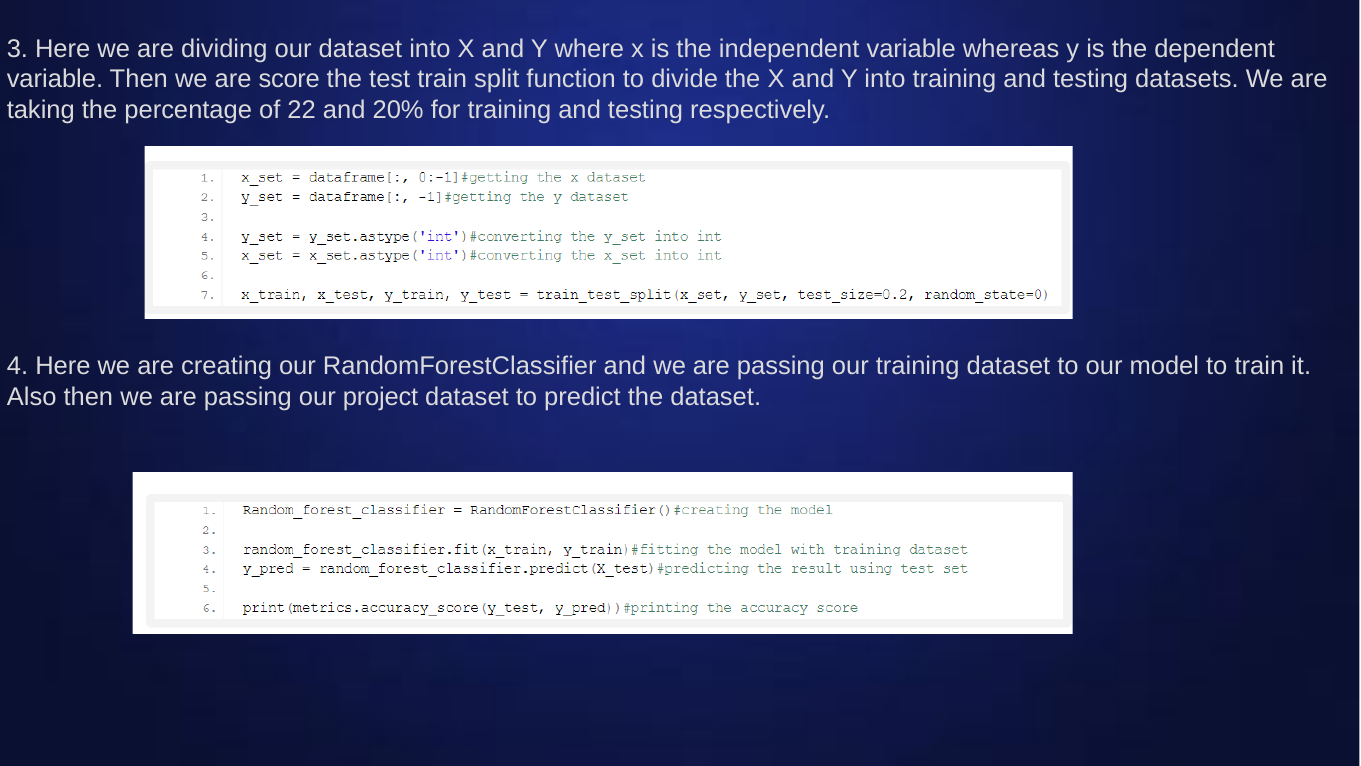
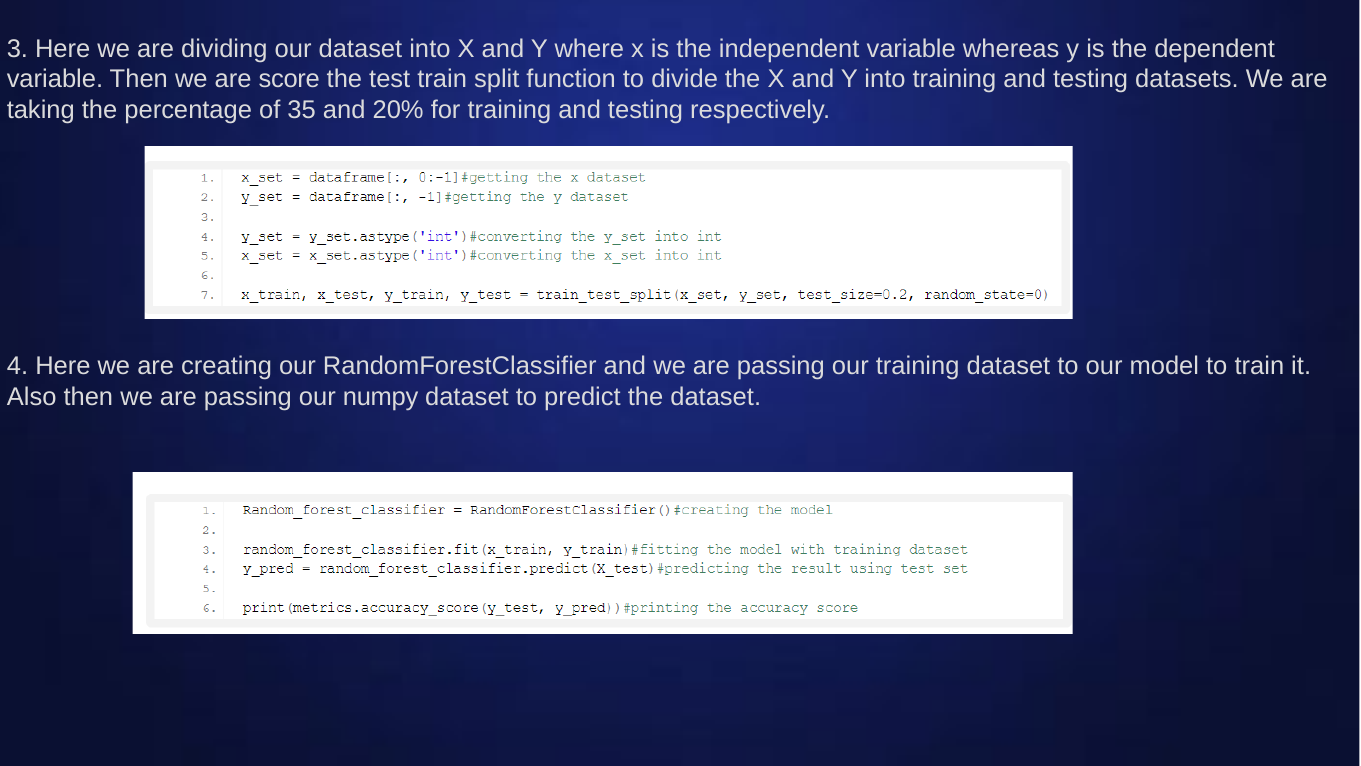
22: 22 -> 35
project: project -> numpy
